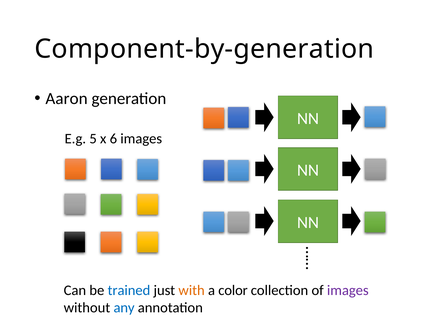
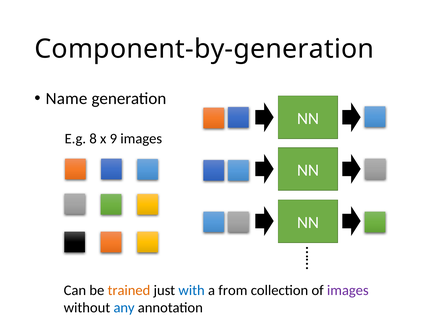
Aaron: Aaron -> Name
5: 5 -> 8
6: 6 -> 9
trained colour: blue -> orange
with colour: orange -> blue
color: color -> from
